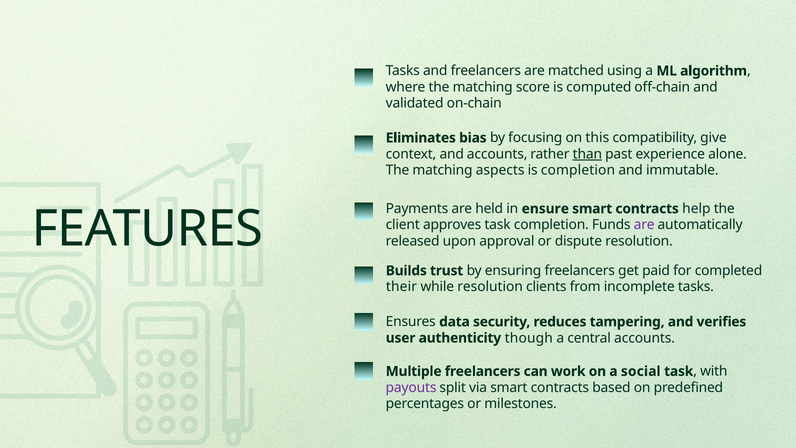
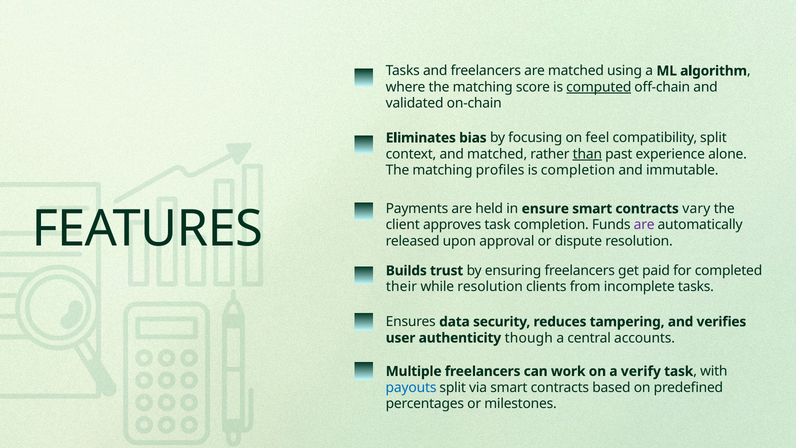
computed underline: none -> present
this: this -> feel
compatibility give: give -> split
and accounts: accounts -> matched
aspects: aspects -> profiles
help: help -> vary
social: social -> verify
payouts colour: purple -> blue
